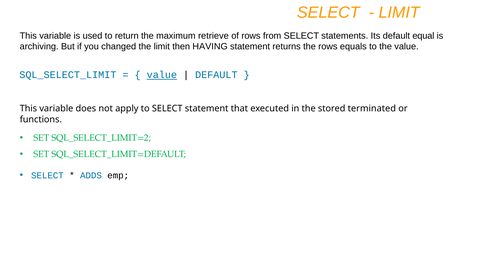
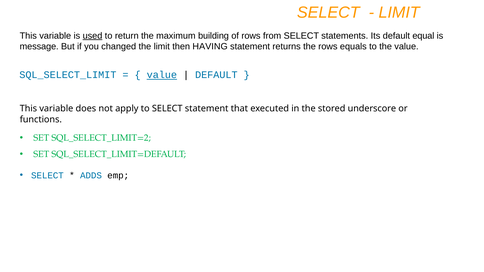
used underline: none -> present
retrieve: retrieve -> building
archiving: archiving -> message
terminated: terminated -> underscore
